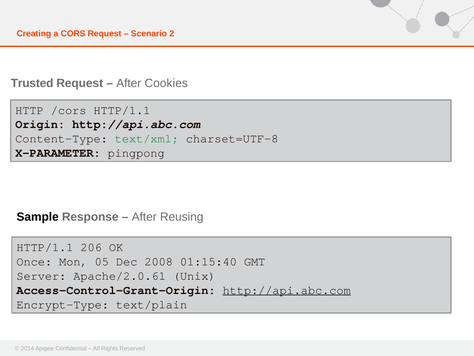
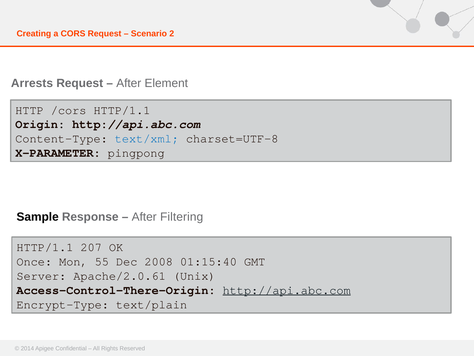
Trusted: Trusted -> Arrests
Cookies: Cookies -> Element
text/xml colour: green -> blue
Reusing: Reusing -> Filtering
206: 206 -> 207
05: 05 -> 55
Access-Control-Grant-Origin: Access-Control-Grant-Origin -> Access-Control-There-Origin
